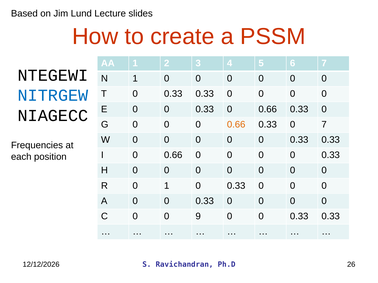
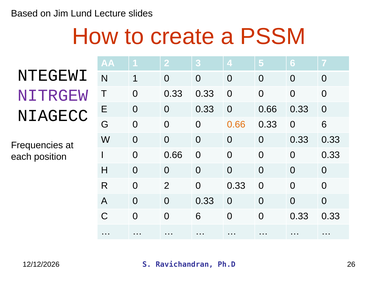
NITRGEW colour: blue -> purple
0.33 0 7: 7 -> 6
0 1: 1 -> 2
0 0 9: 9 -> 6
